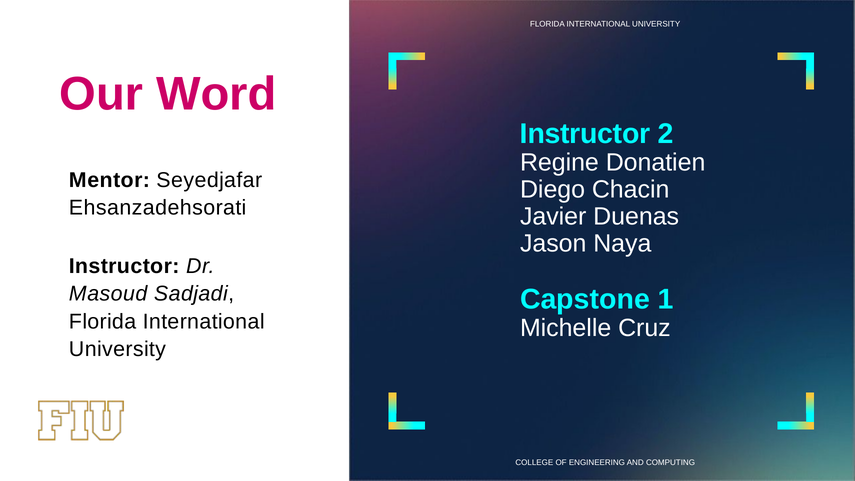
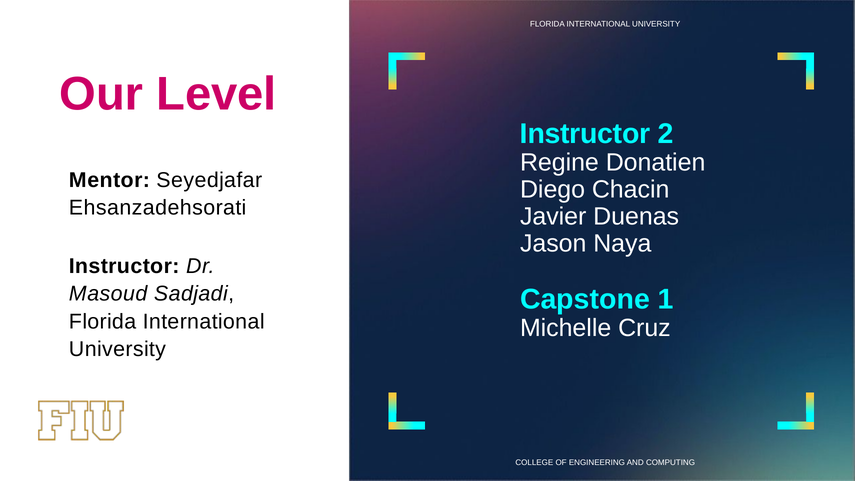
Word: Word -> Level
